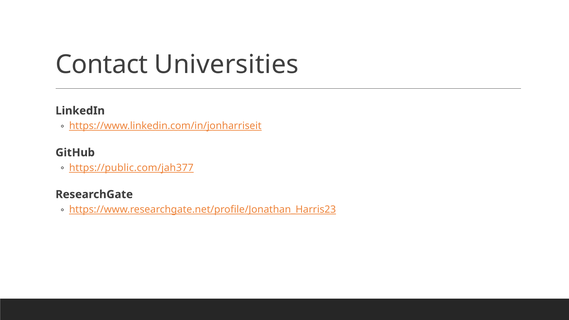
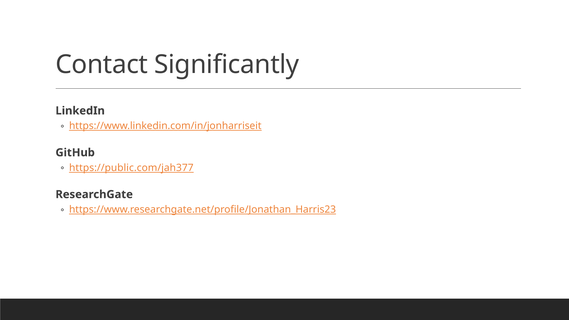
Universities: Universities -> Significantly
